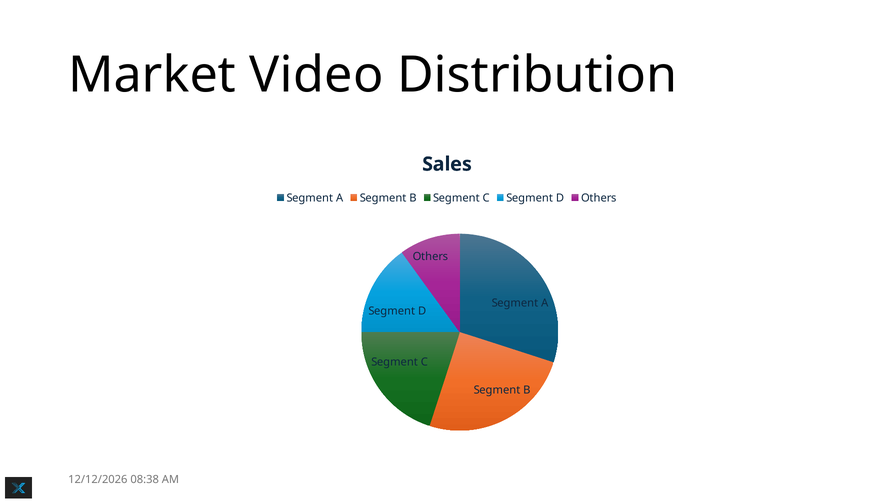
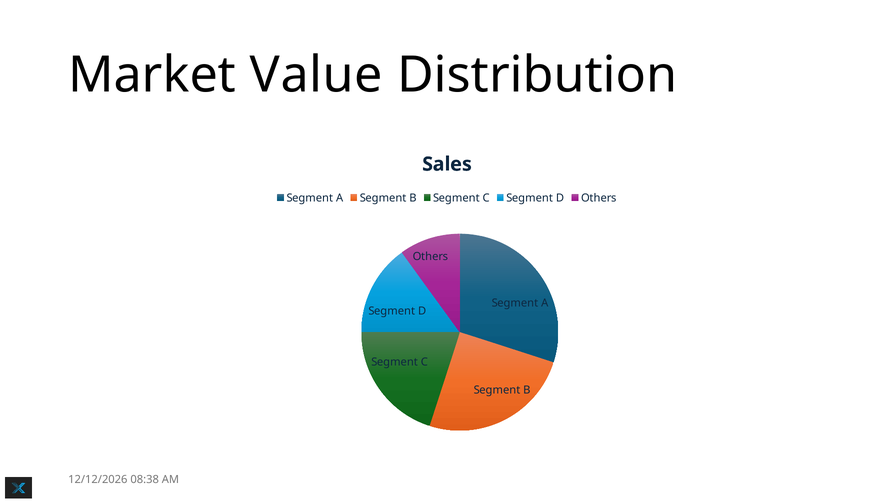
Video: Video -> Value
